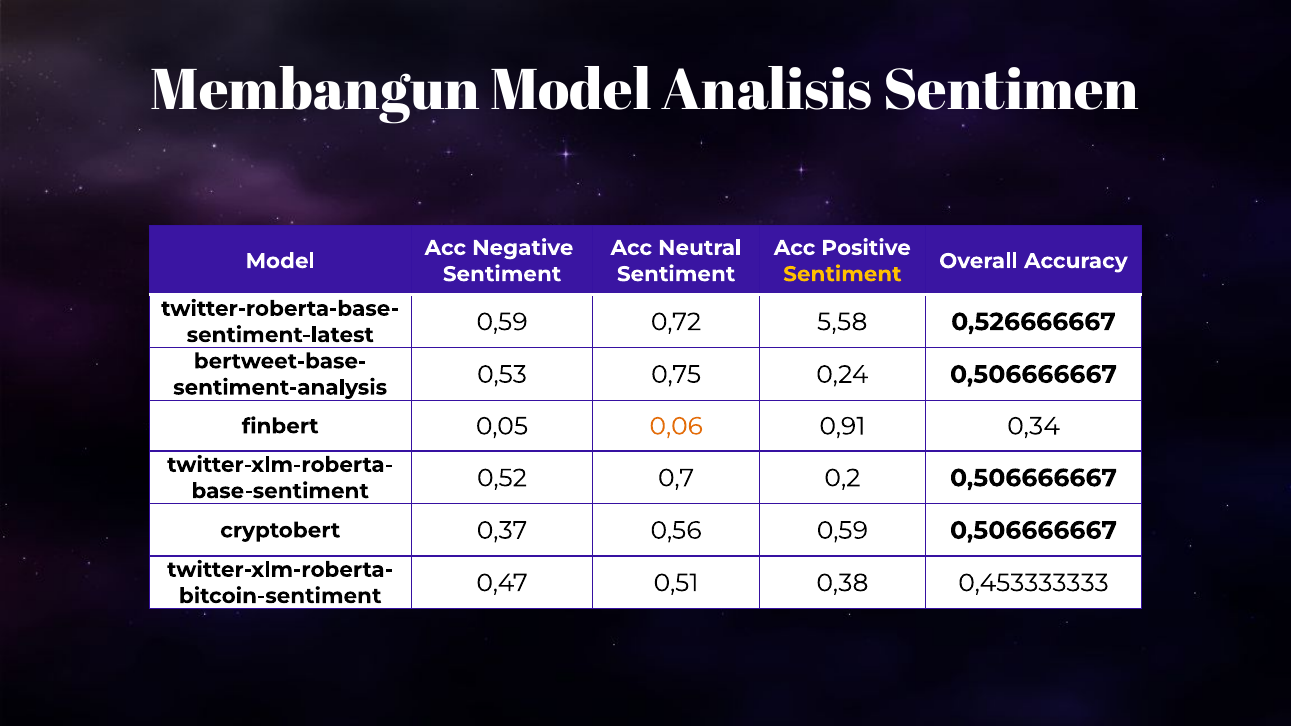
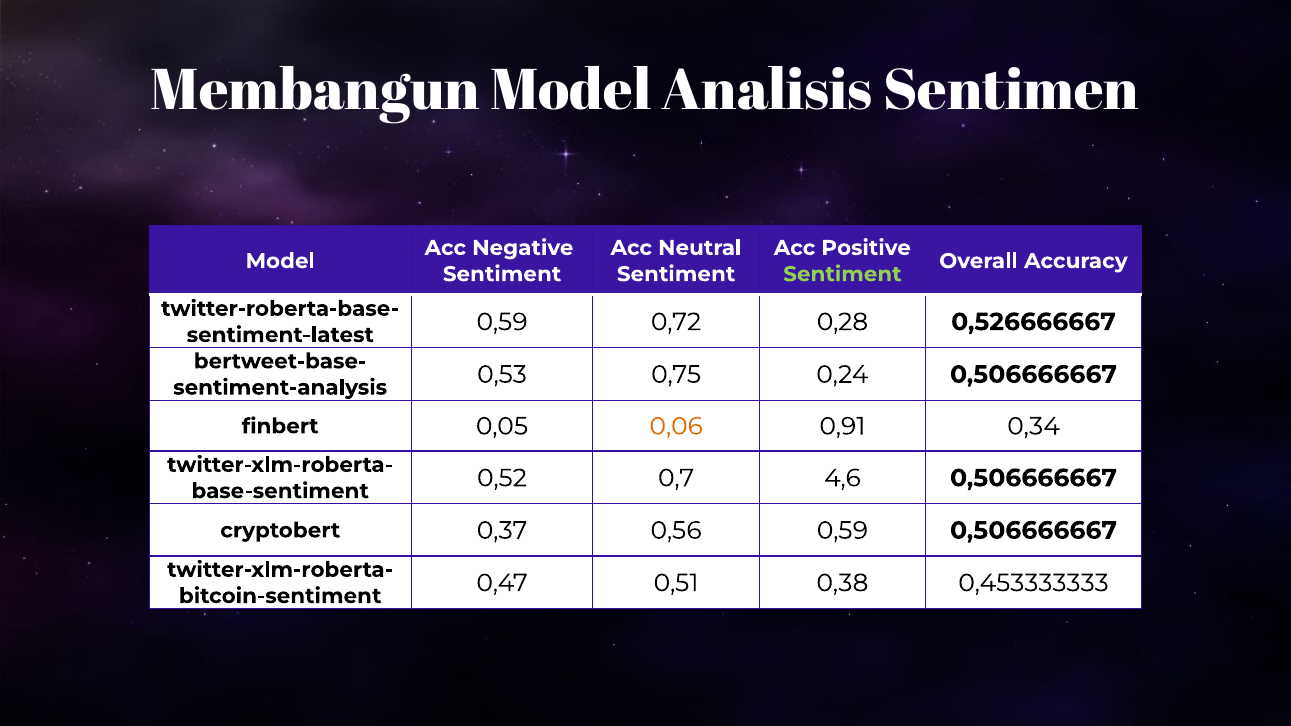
Sentiment at (842, 274) colour: yellow -> light green
5,58: 5,58 -> 0,28
0,2: 0,2 -> 4,6
